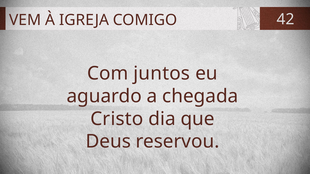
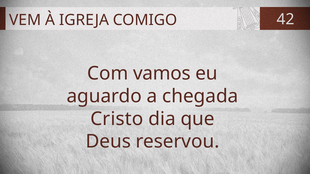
juntos: juntos -> vamos
